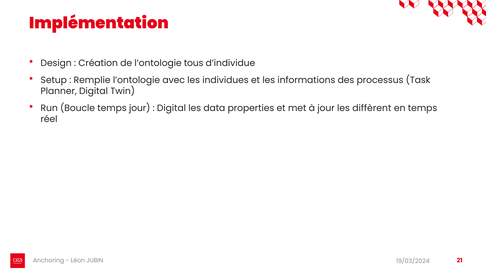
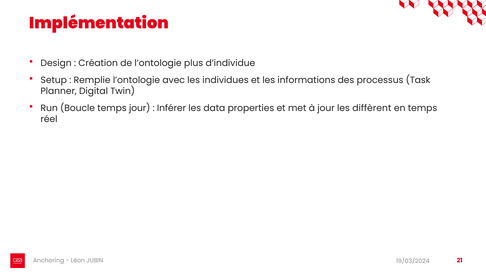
tous: tous -> plus
Digital at (171, 108): Digital -> Inférer
